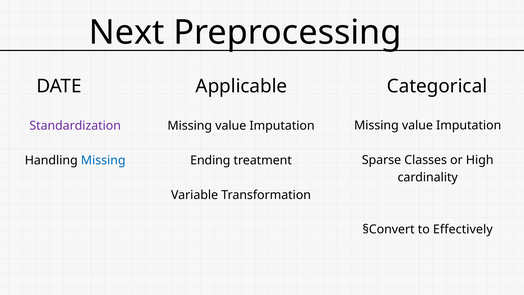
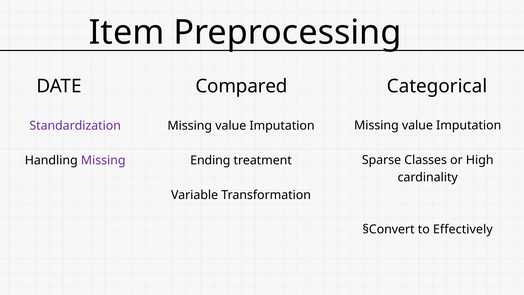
Next: Next -> Item
Applicable: Applicable -> Compared
Missing at (103, 160) colour: blue -> purple
